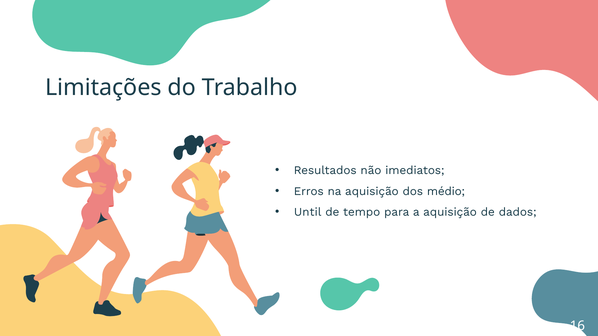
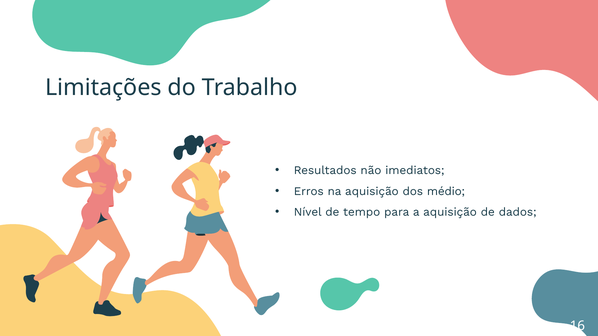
Until: Until -> Nível
